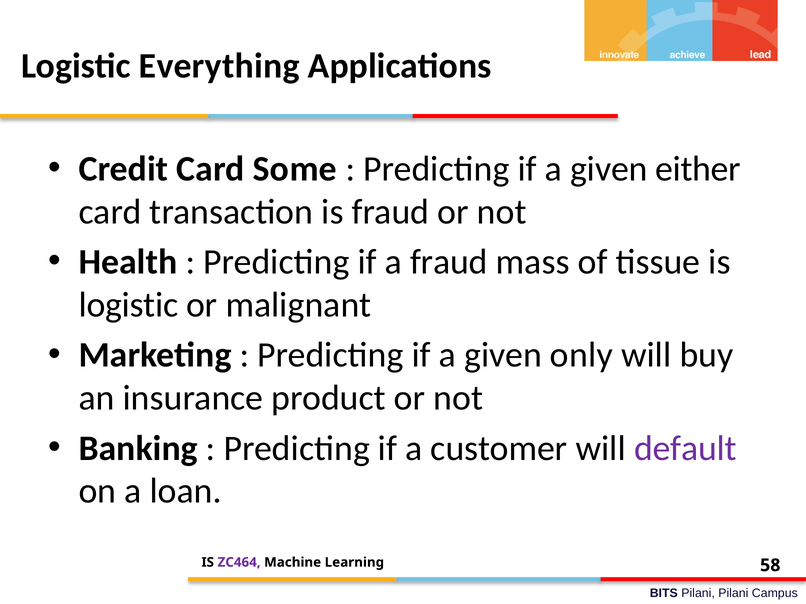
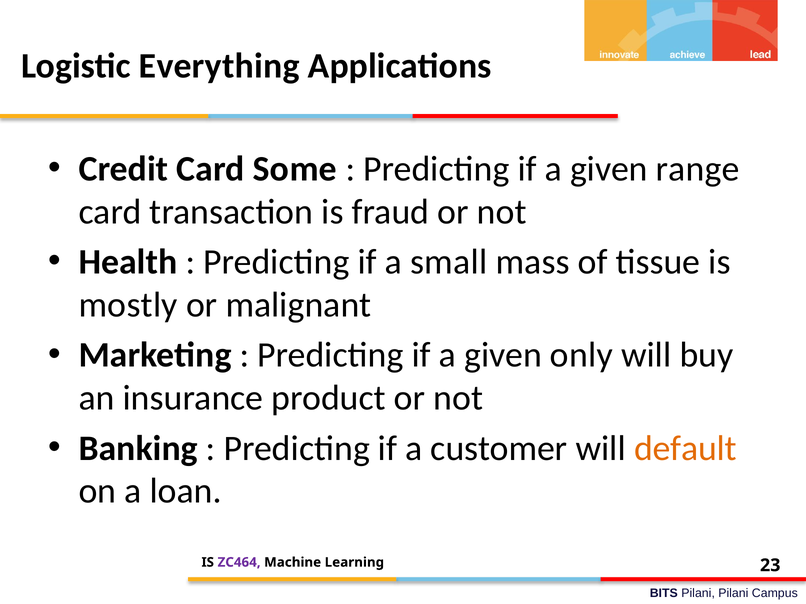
either: either -> range
a fraud: fraud -> small
logistic at (128, 305): logistic -> mostly
default colour: purple -> orange
58: 58 -> 23
